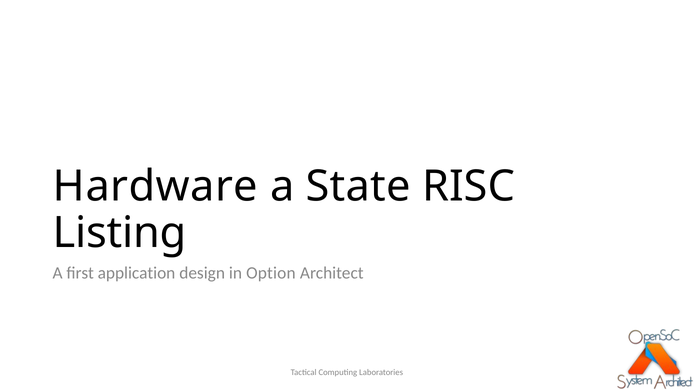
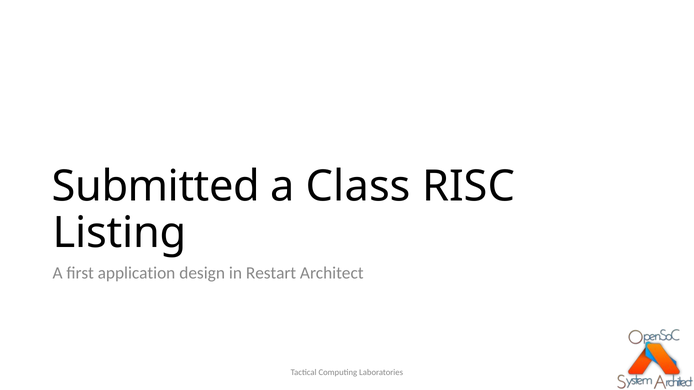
Hardware: Hardware -> Submitted
State: State -> Class
Option: Option -> Restart
